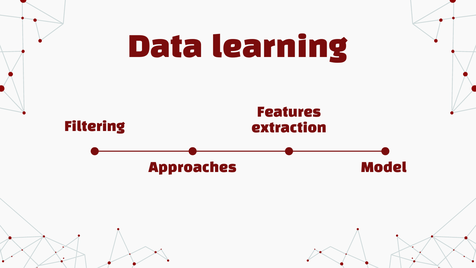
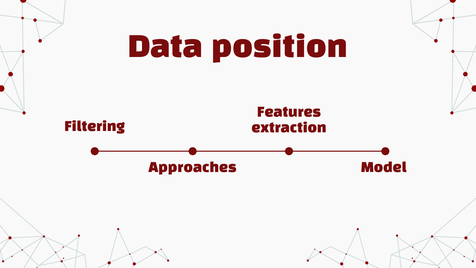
learning: learning -> position
